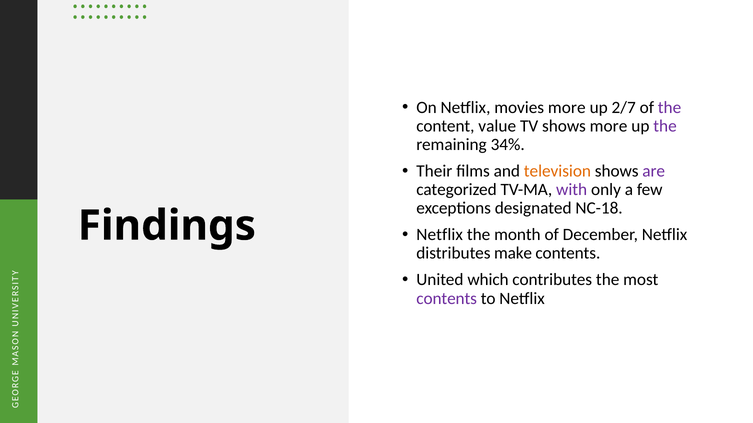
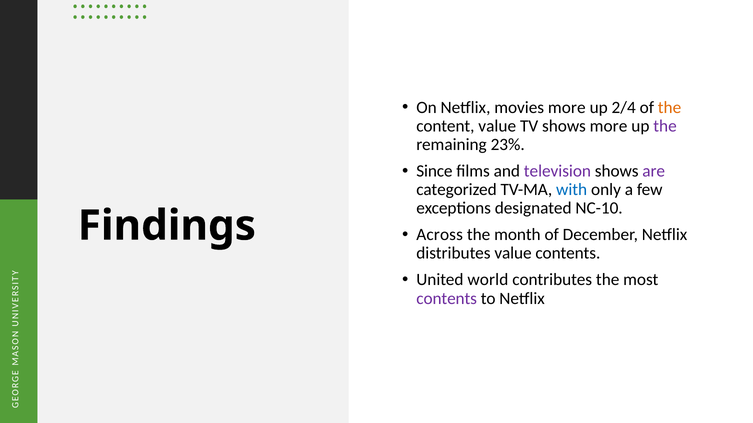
2/7: 2/7 -> 2/4
the at (670, 107) colour: purple -> orange
34%: 34% -> 23%
Their: Their -> Since
television colour: orange -> purple
with colour: purple -> blue
NC-18: NC-18 -> NC-10
Netflix at (440, 235): Netflix -> Across
distributes make: make -> value
which: which -> world
